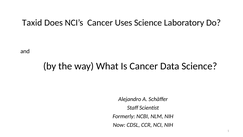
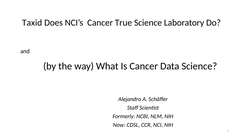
Uses: Uses -> True
